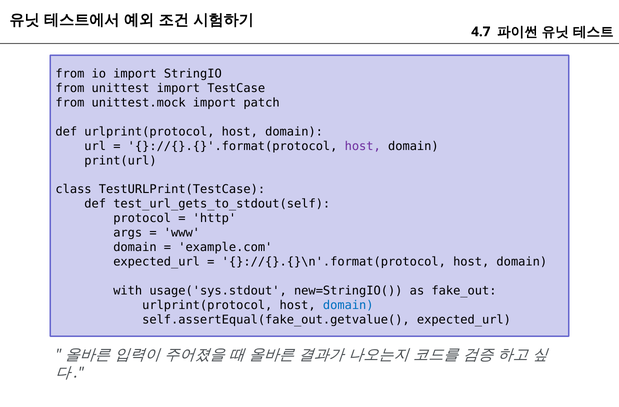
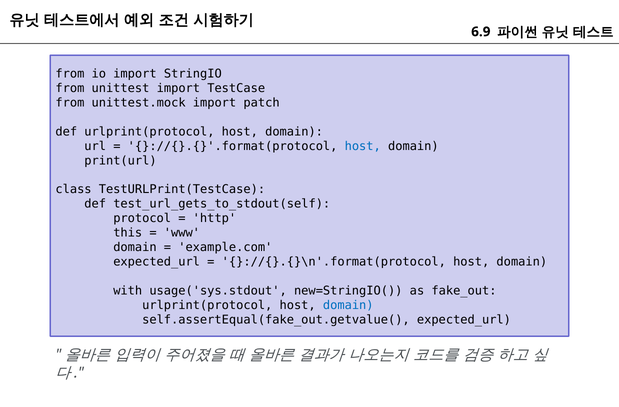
4.7: 4.7 -> 6.9
host at (363, 146) colour: purple -> blue
args: args -> this
